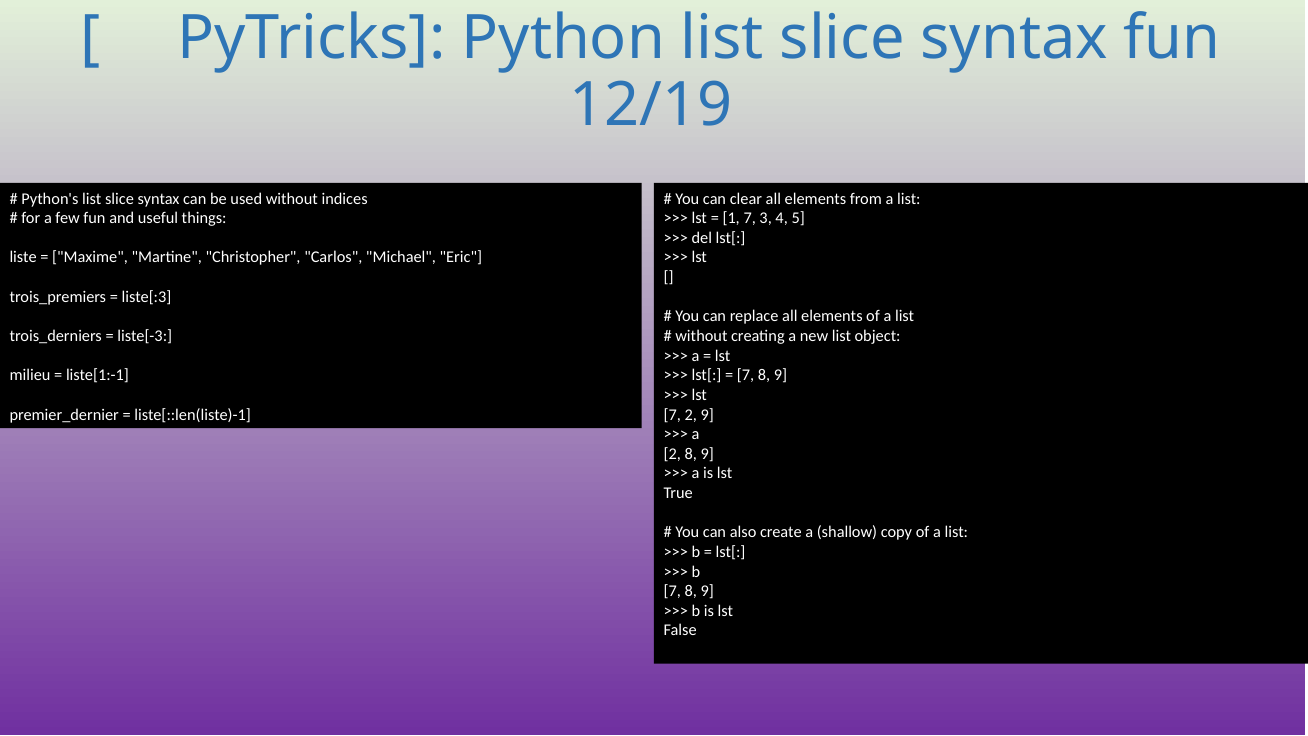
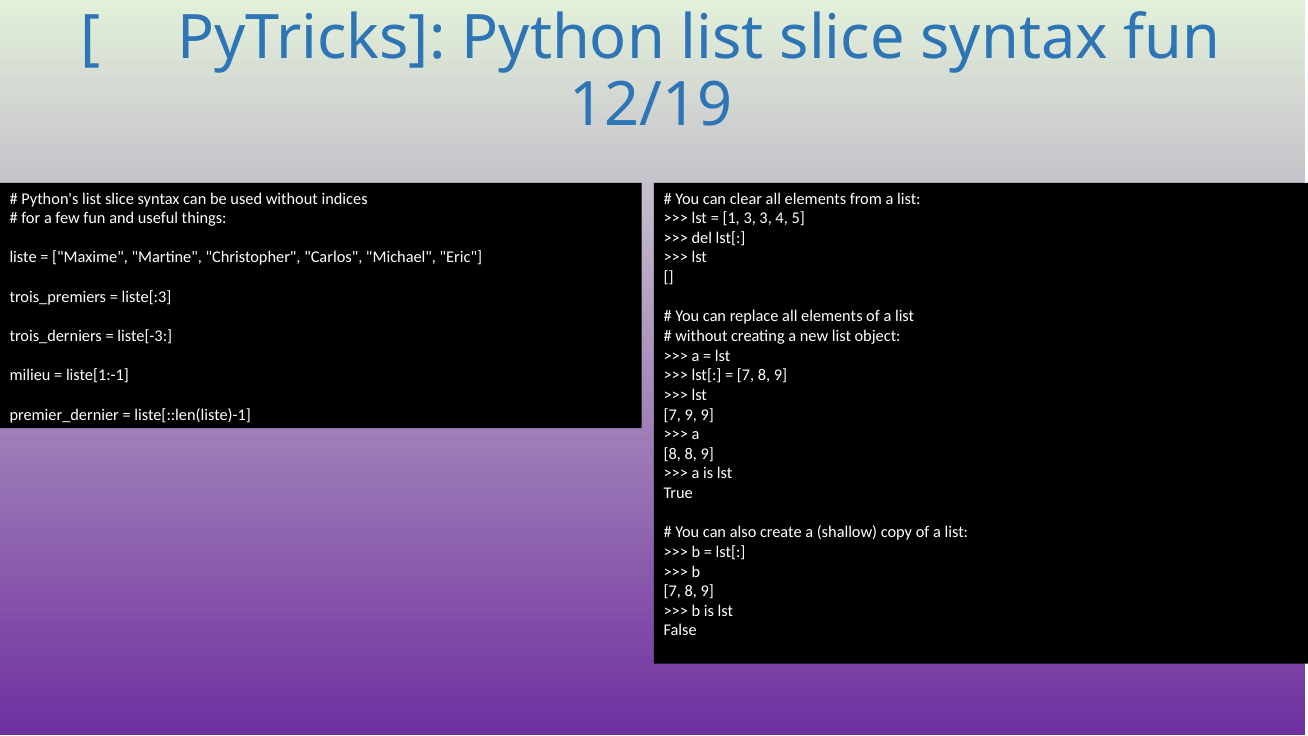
1 7: 7 -> 3
7 2: 2 -> 9
2 at (672, 454): 2 -> 8
